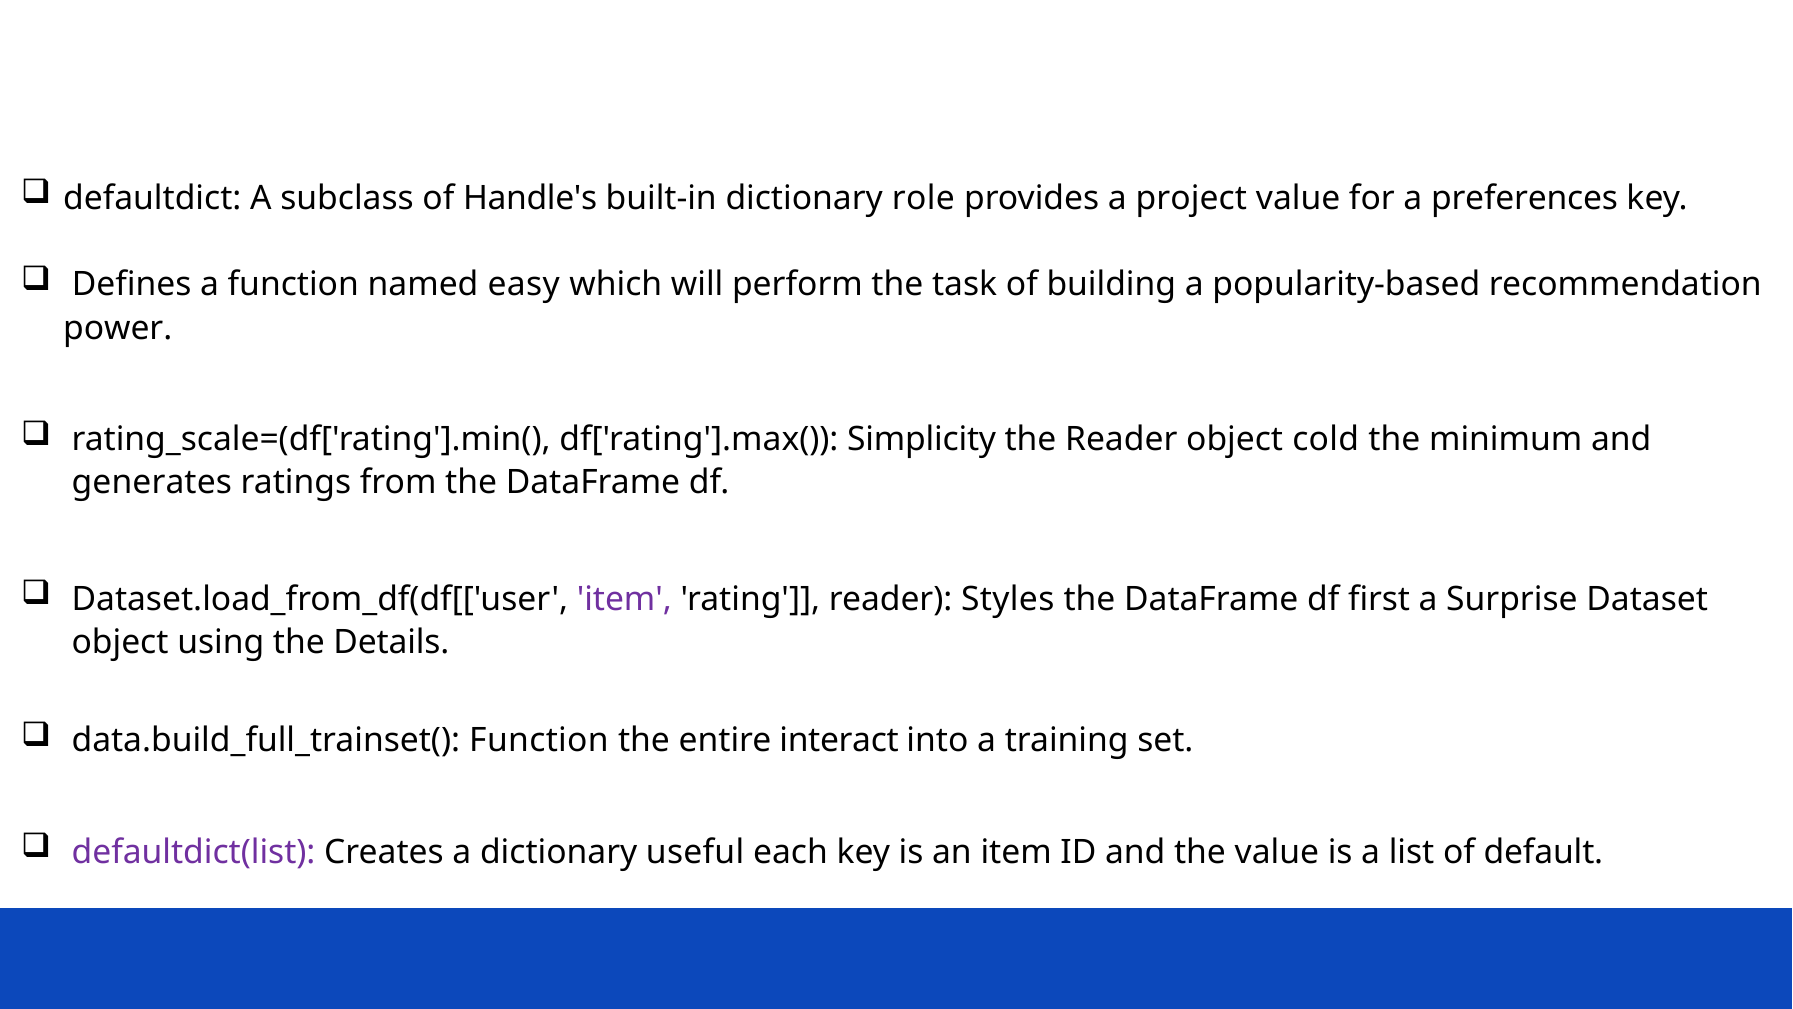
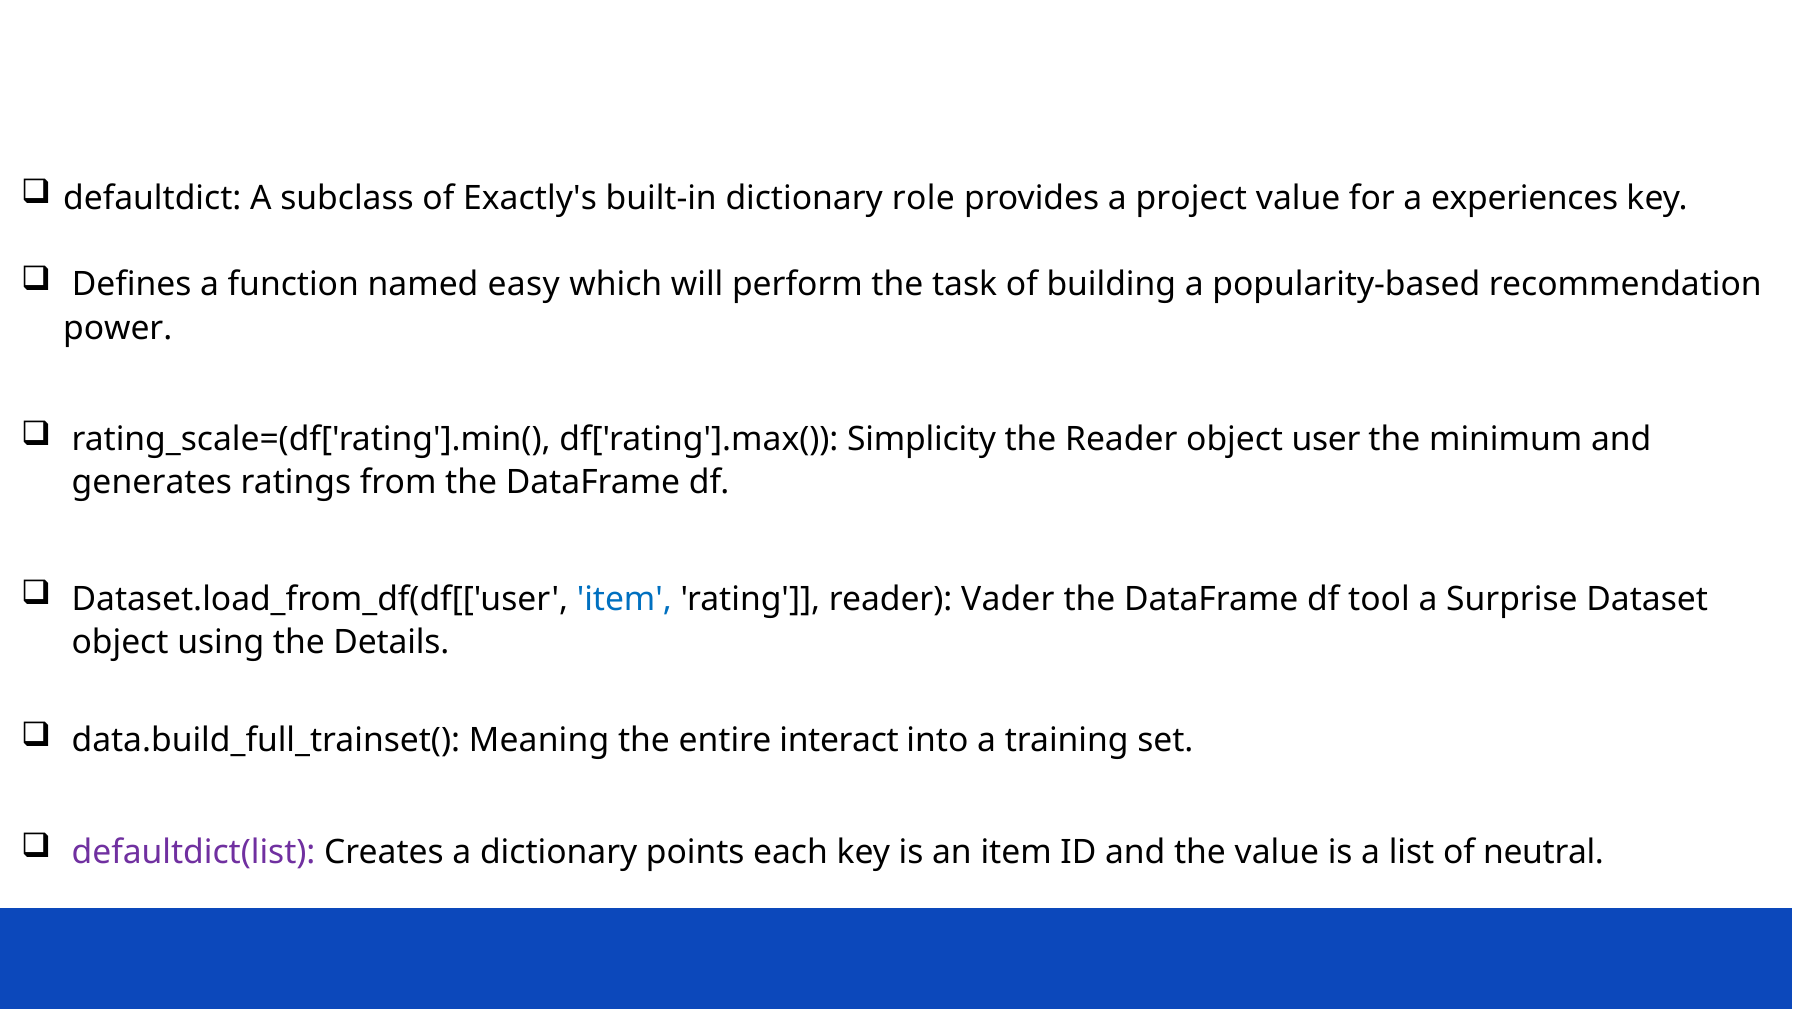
Handle's: Handle's -> Exactly's
preferences: preferences -> experiences
cold: cold -> user
item at (624, 599) colour: purple -> blue
Styles: Styles -> Vader
first: first -> tool
data.build_full_trainset( Function: Function -> Meaning
useful: useful -> points
default: default -> neutral
